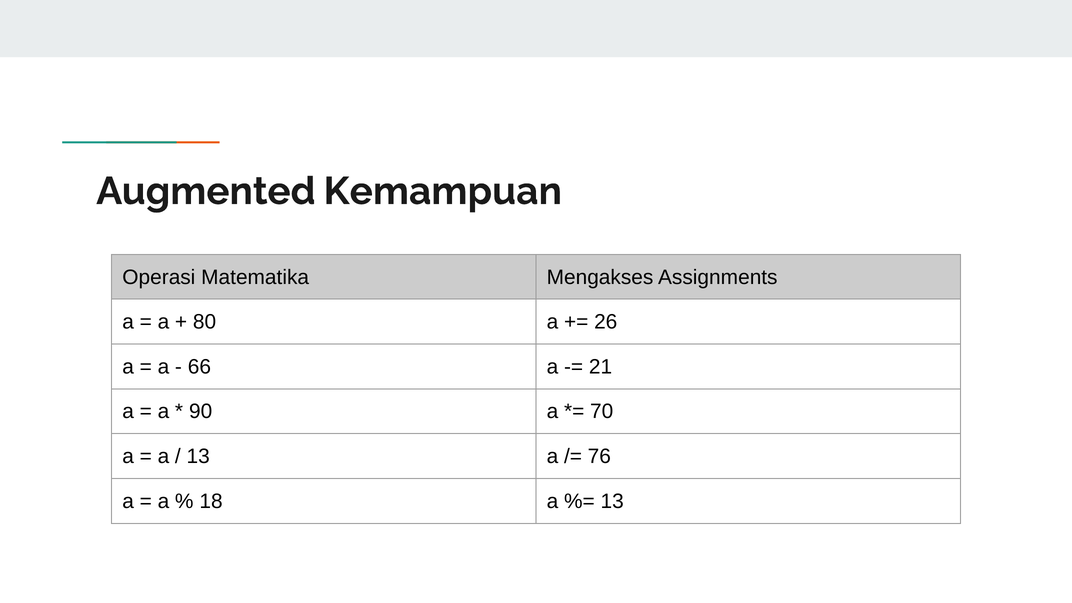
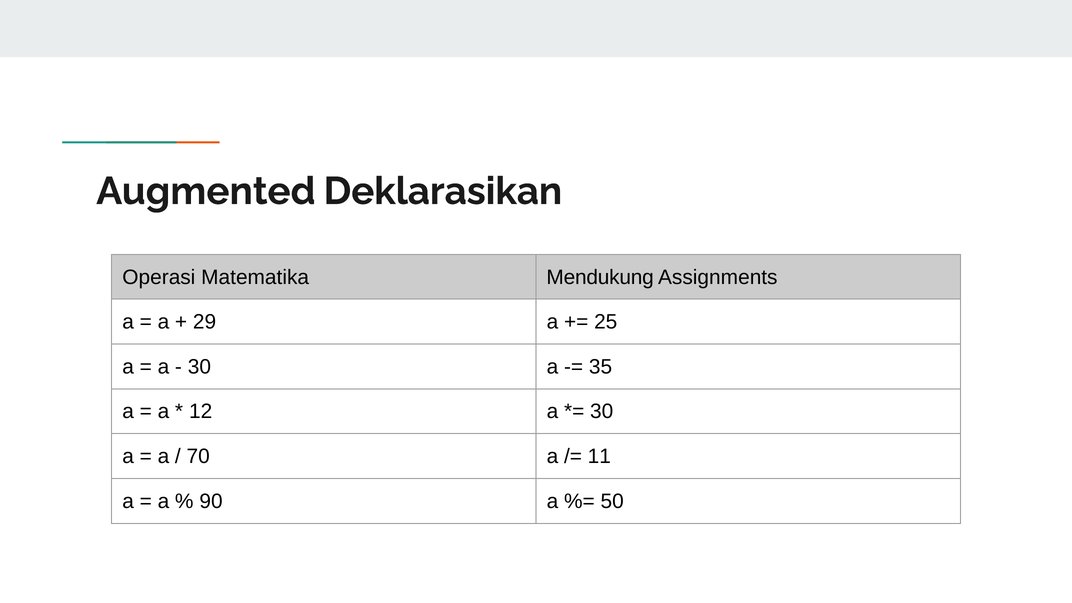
Kemampuan: Kemampuan -> Deklarasikan
Mengakses: Mengakses -> Mendukung
80: 80 -> 29
26: 26 -> 25
66 at (199, 367): 66 -> 30
21: 21 -> 35
90: 90 -> 12
70 at (602, 412): 70 -> 30
13 at (198, 456): 13 -> 70
76: 76 -> 11
18: 18 -> 90
13 at (612, 501): 13 -> 50
